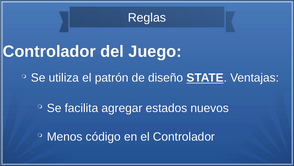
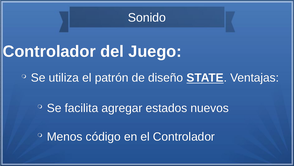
Reglas: Reglas -> Sonido
